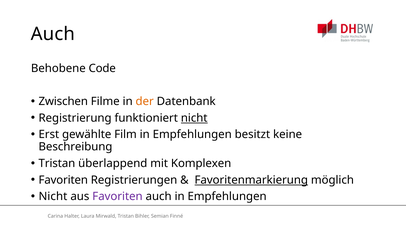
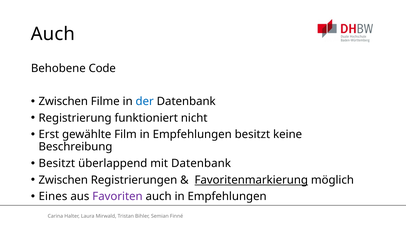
der colour: orange -> blue
nicht at (194, 118) underline: present -> none
Tristan at (57, 164): Tristan -> Besitzt
mit Komplexen: Komplexen -> Datenbank
Favoriten at (63, 180): Favoriten -> Zwischen
Nicht at (53, 197): Nicht -> Eines
